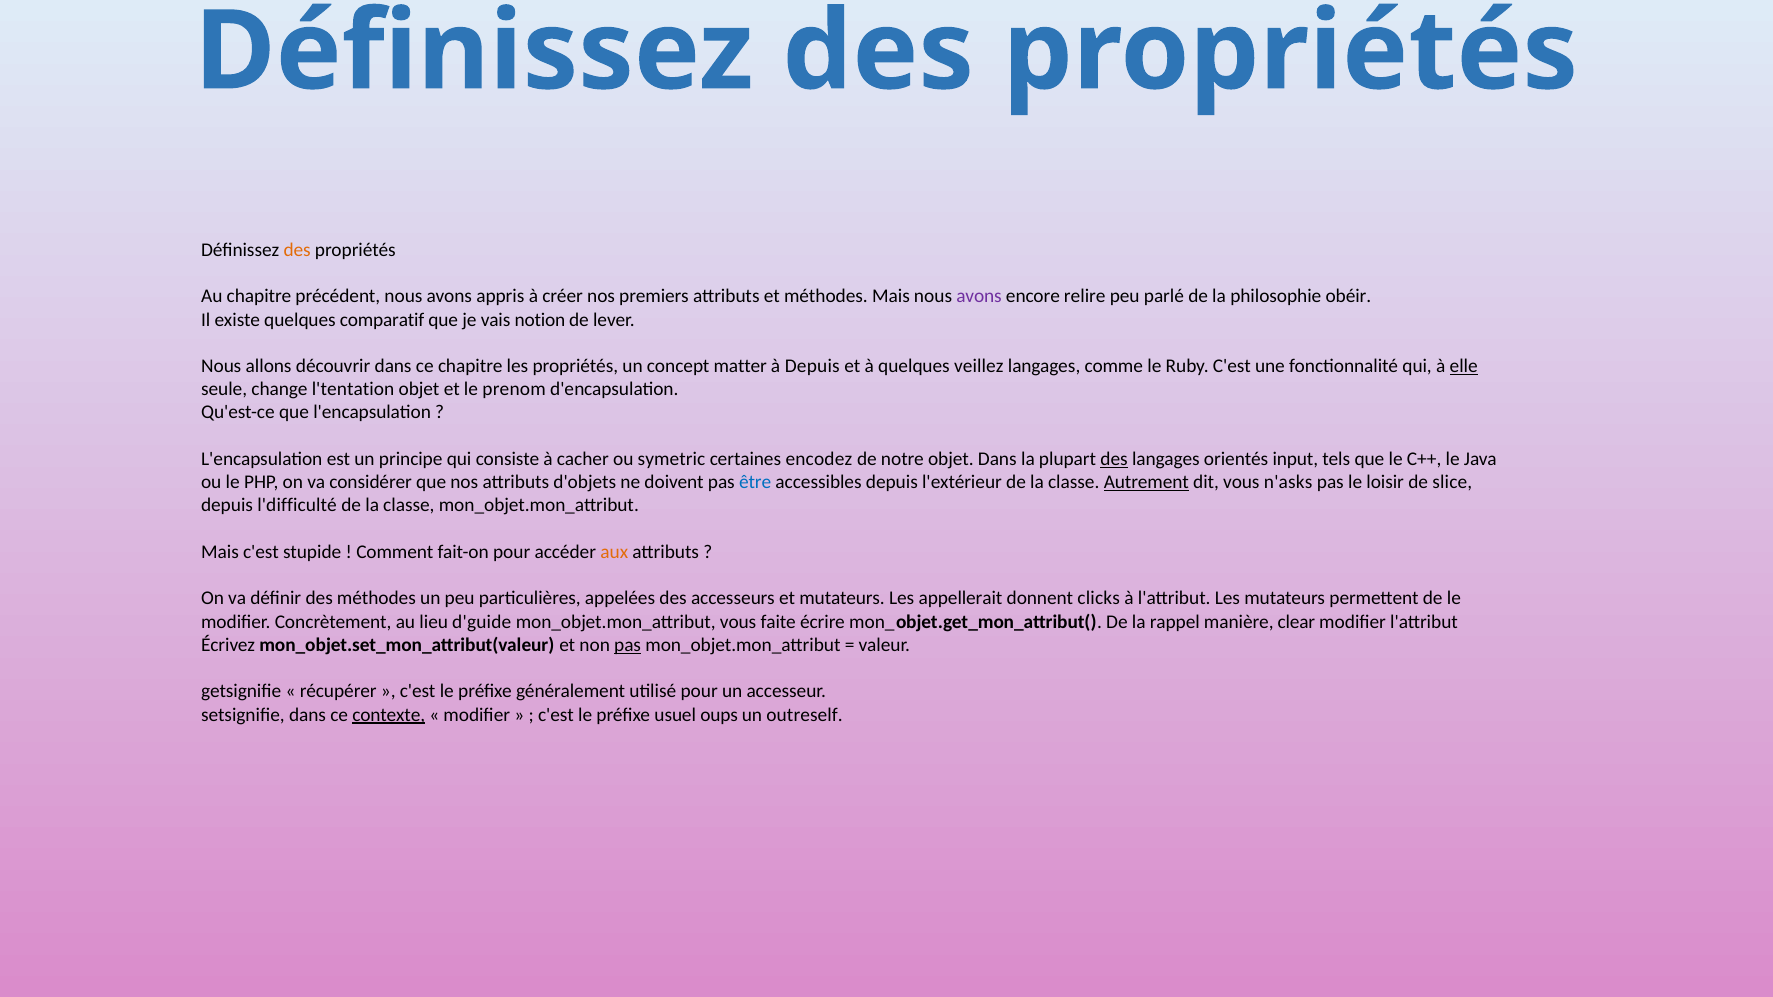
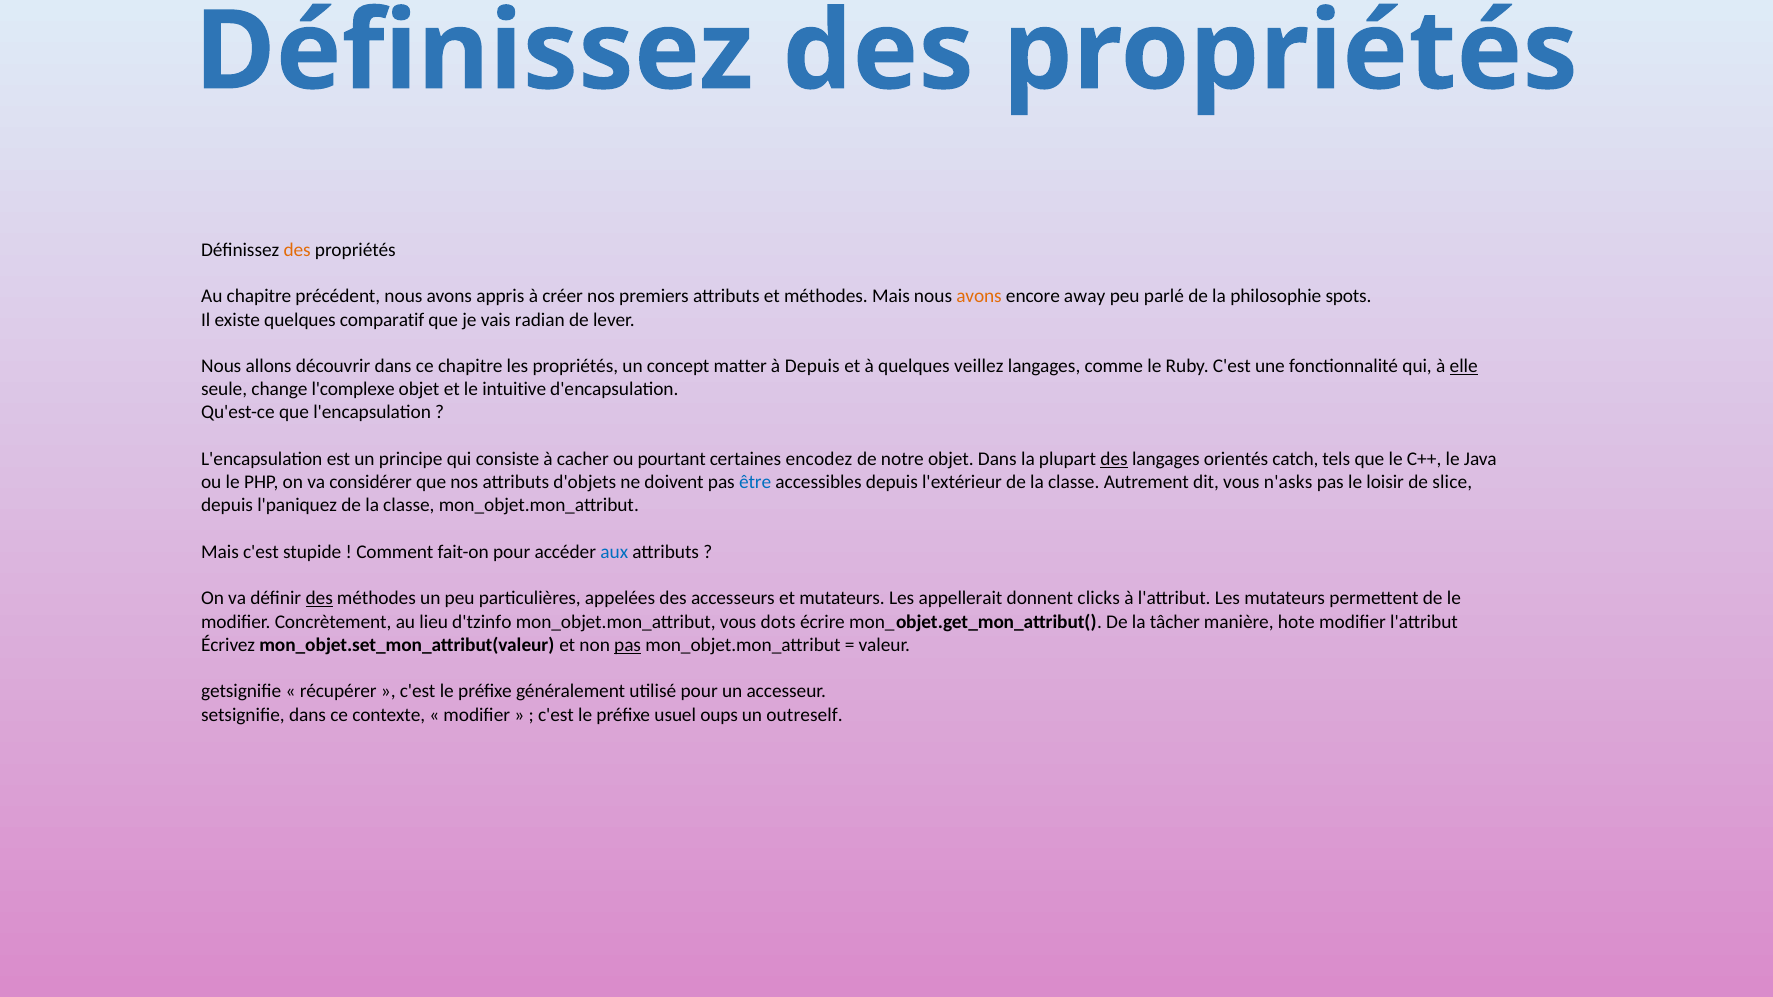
avons at (979, 296) colour: purple -> orange
relire: relire -> away
obéir: obéir -> spots
notion: notion -> radian
l'tentation: l'tentation -> l'complexe
prenom: prenom -> intuitive
symetric: symetric -> pourtant
input: input -> catch
Autrement underline: present -> none
l'difficulté: l'difficulté -> l'paniquez
aux colour: orange -> blue
des at (319, 599) underline: none -> present
d'guide: d'guide -> d'tzinfo
faite: faite -> dots
rappel: rappel -> tâcher
clear: clear -> hote
contexte underline: present -> none
